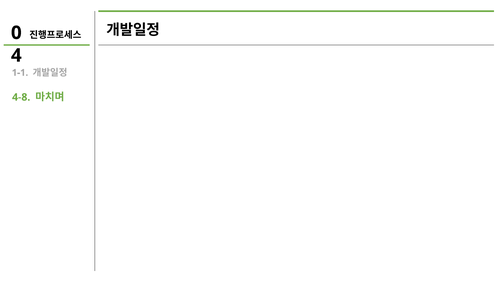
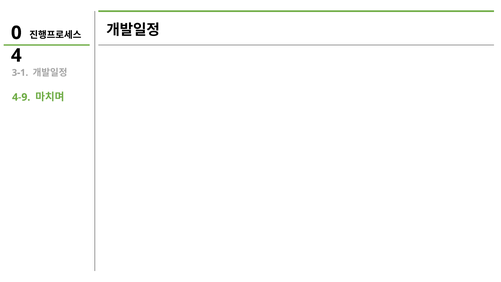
1-1: 1-1 -> 3-1
4-8: 4-8 -> 4-9
